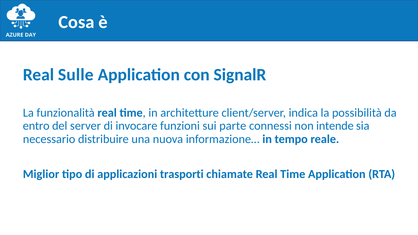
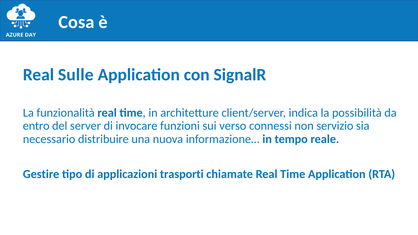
parte: parte -> verso
intende: intende -> servizio
Miglior: Miglior -> Gestire
